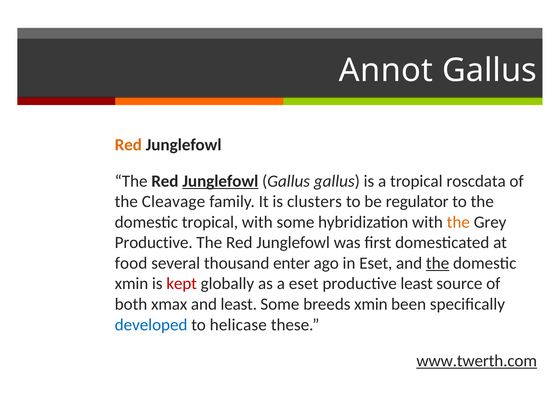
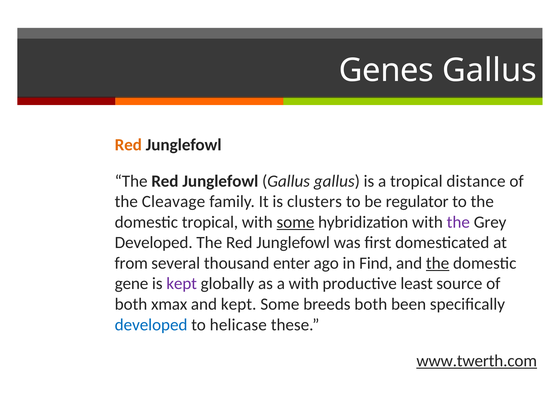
Annot: Annot -> Genes
Junglefowl at (220, 181) underline: present -> none
roscdata: roscdata -> distance
some at (295, 222) underline: none -> present
the at (458, 222) colour: orange -> purple
Productive at (154, 243): Productive -> Developed
food: food -> from
in Eset: Eset -> Find
xmin at (131, 284): xmin -> gene
kept at (182, 284) colour: red -> purple
a eset: eset -> with
and least: least -> kept
breeds xmin: xmin -> both
